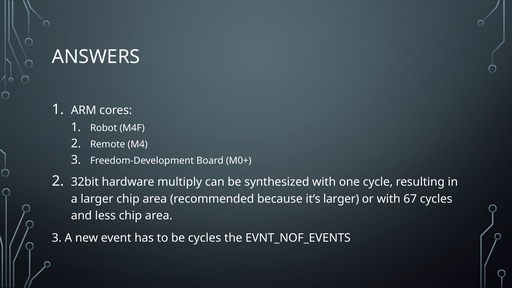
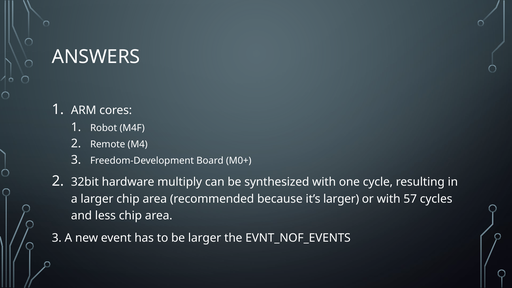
67: 67 -> 57
be cycles: cycles -> larger
